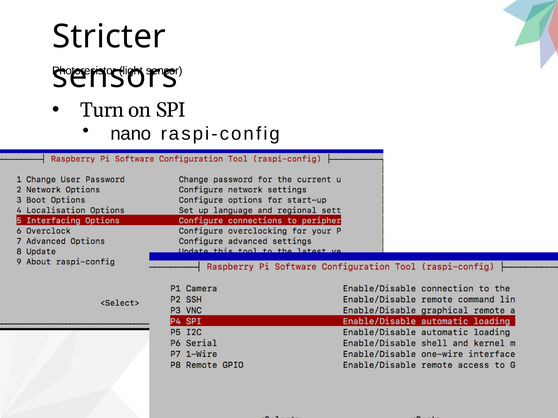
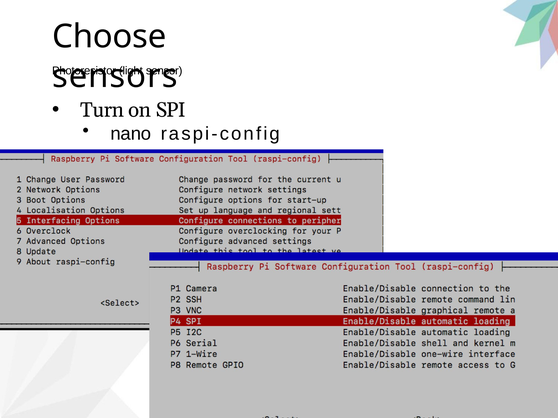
Stricter: Stricter -> Choose
